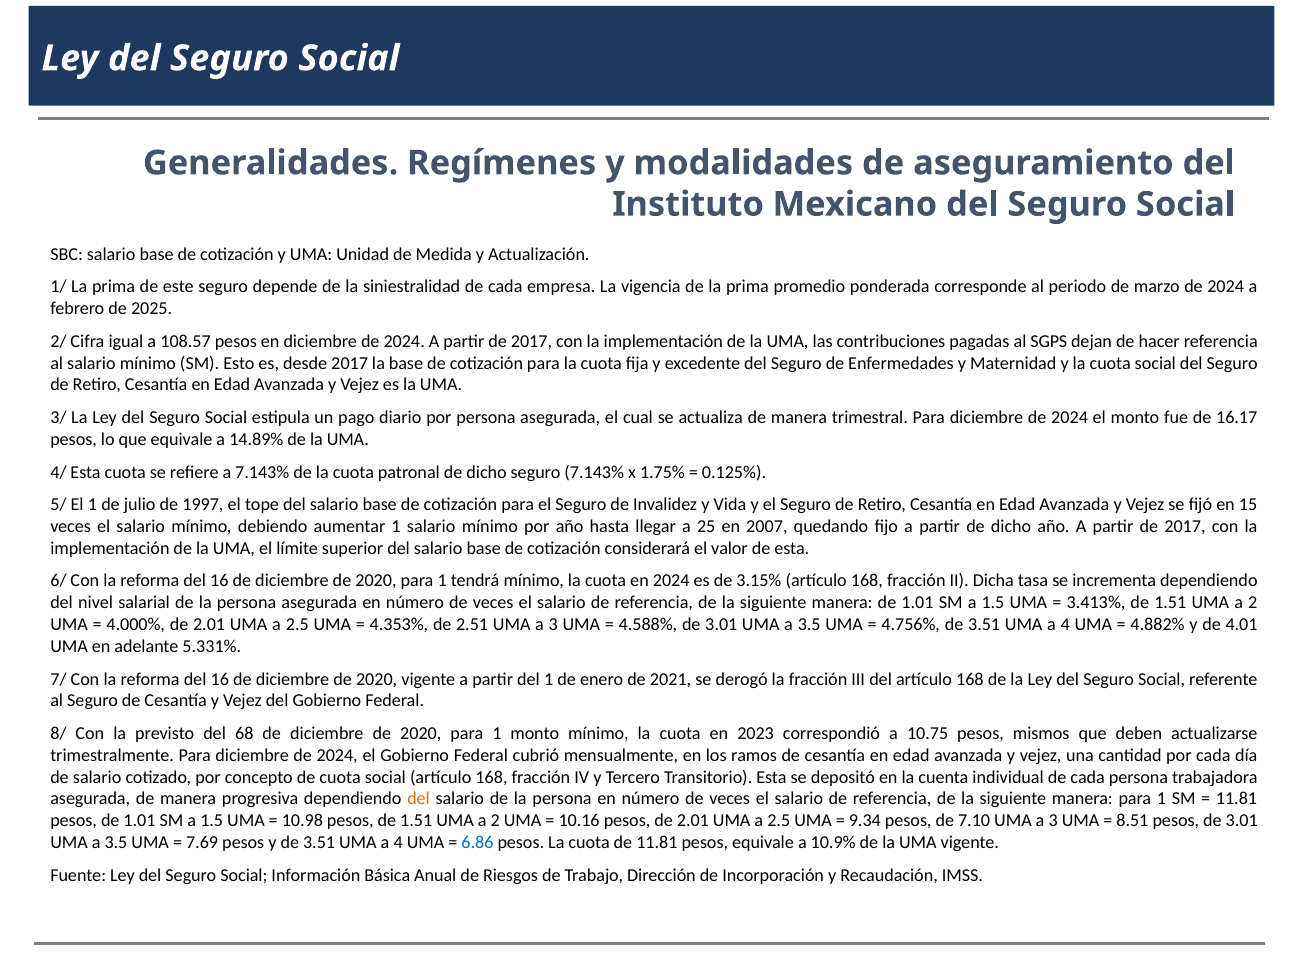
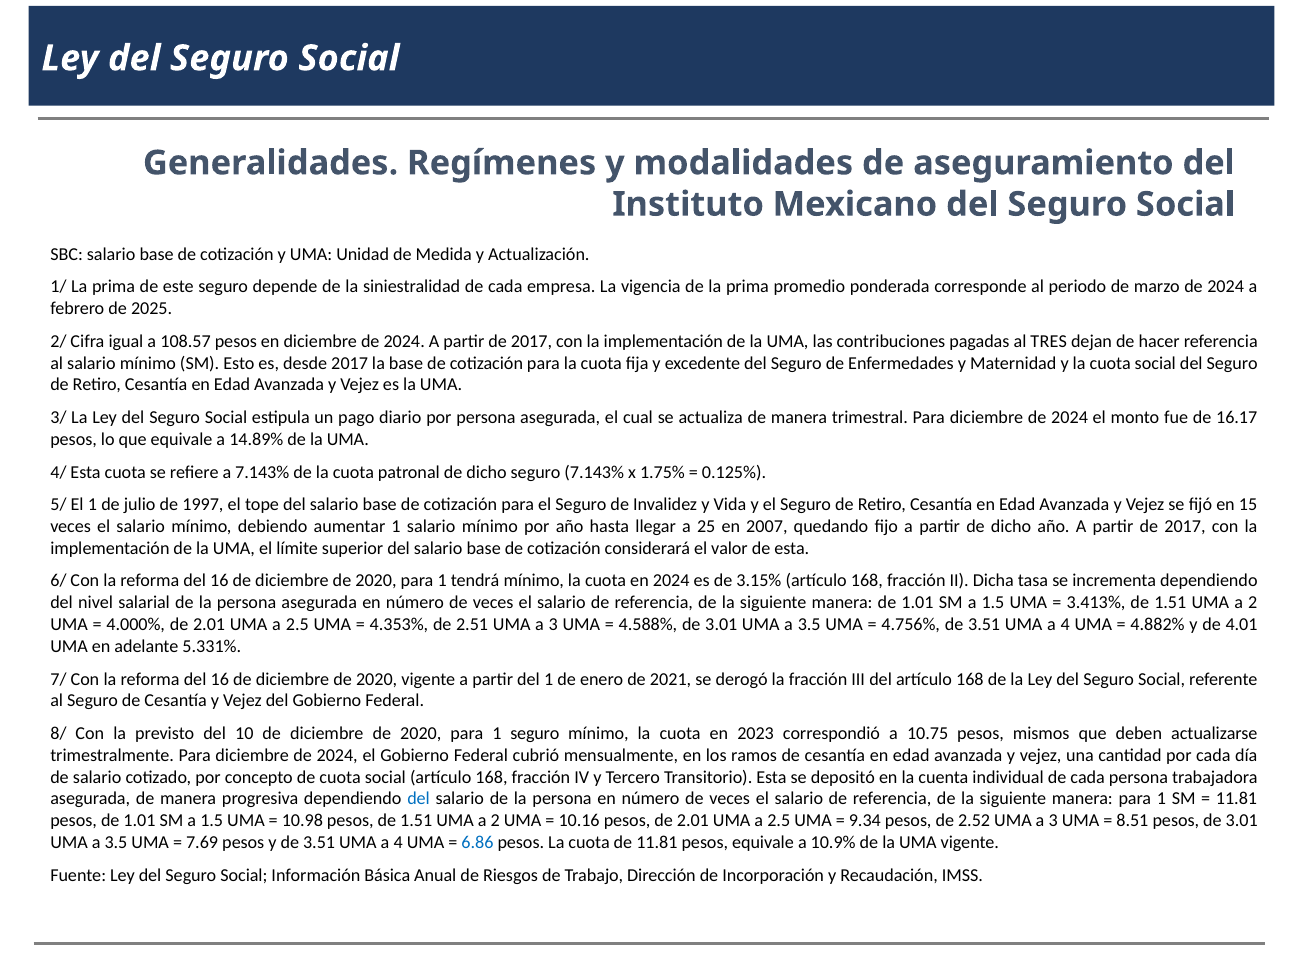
SGPS: SGPS -> TRES
68: 68 -> 10
1 monto: monto -> seguro
del at (419, 799) colour: orange -> blue
7.10: 7.10 -> 2.52
